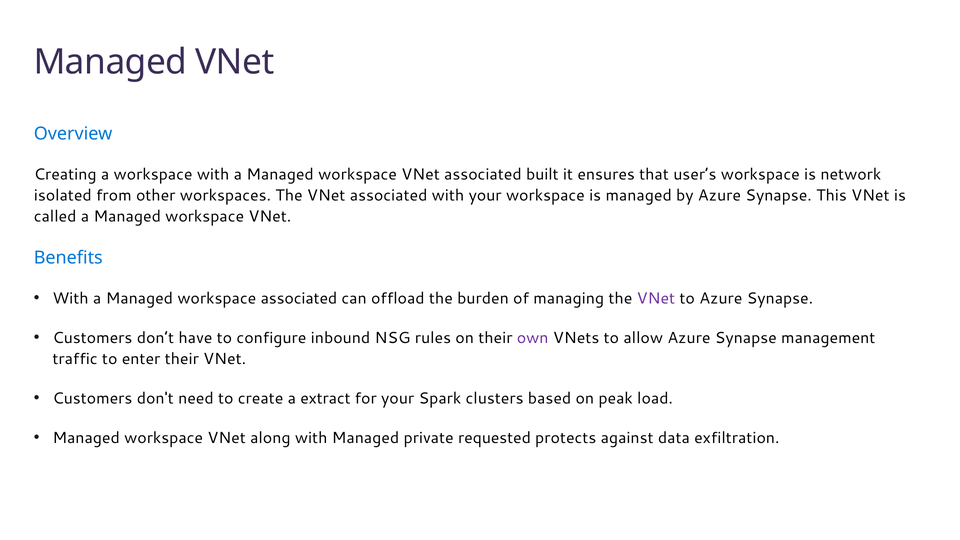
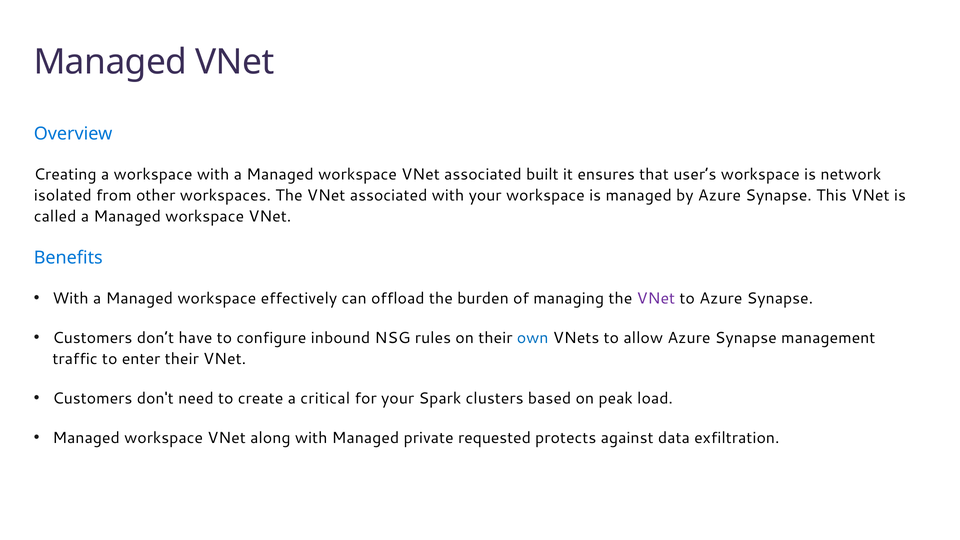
workspace associated: associated -> effectively
own colour: purple -> blue
extract: extract -> critical
